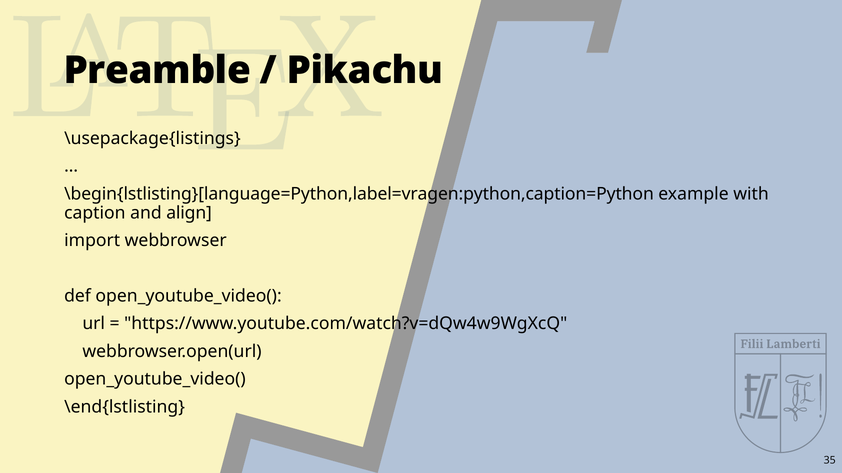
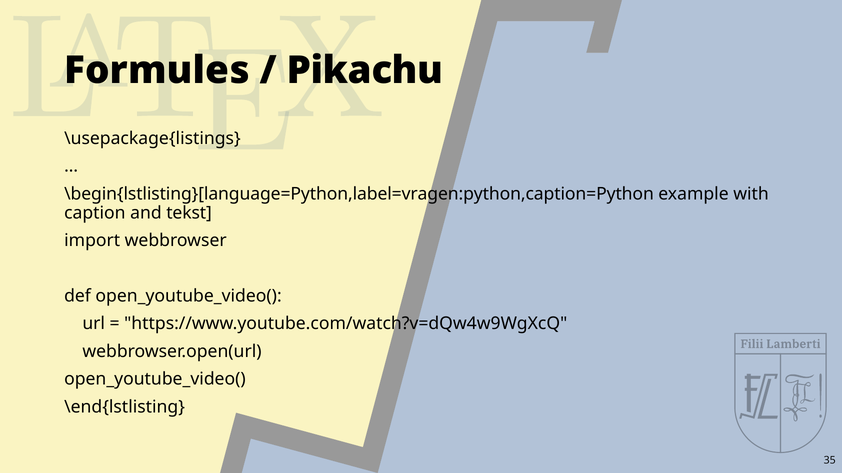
Preamble: Preamble -> Formules
align: align -> tekst
